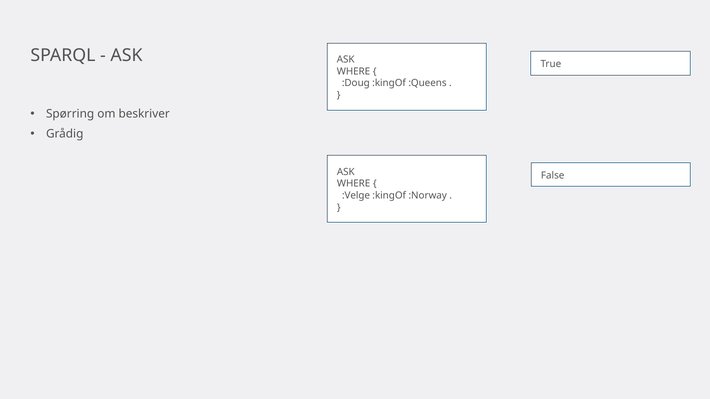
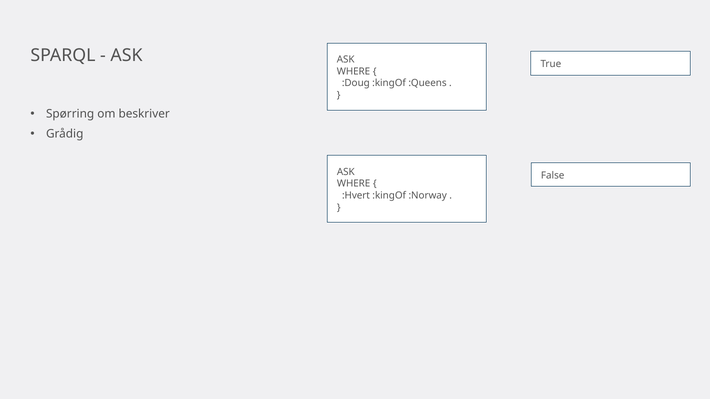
:Velge: :Velge -> :Hvert
